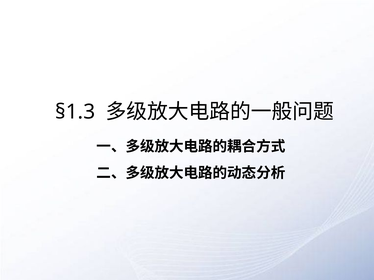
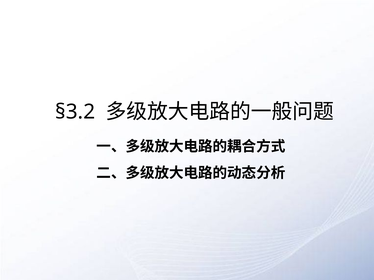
§1.3: §1.3 -> §3.2
